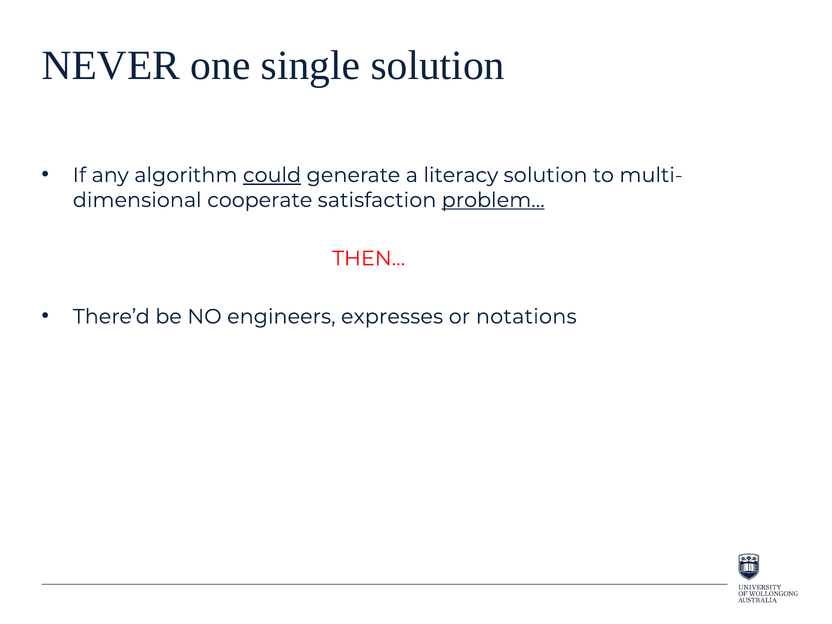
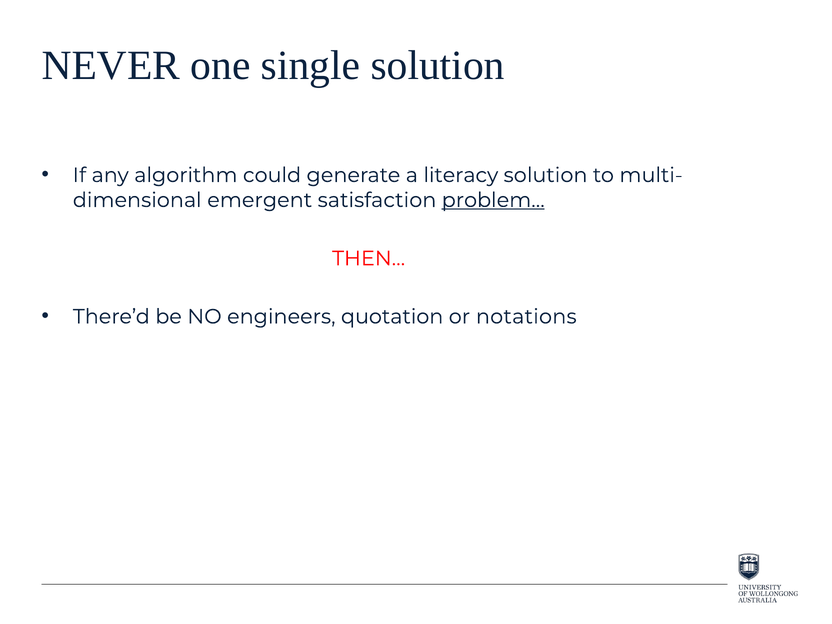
could underline: present -> none
cooperate: cooperate -> emergent
expresses: expresses -> quotation
